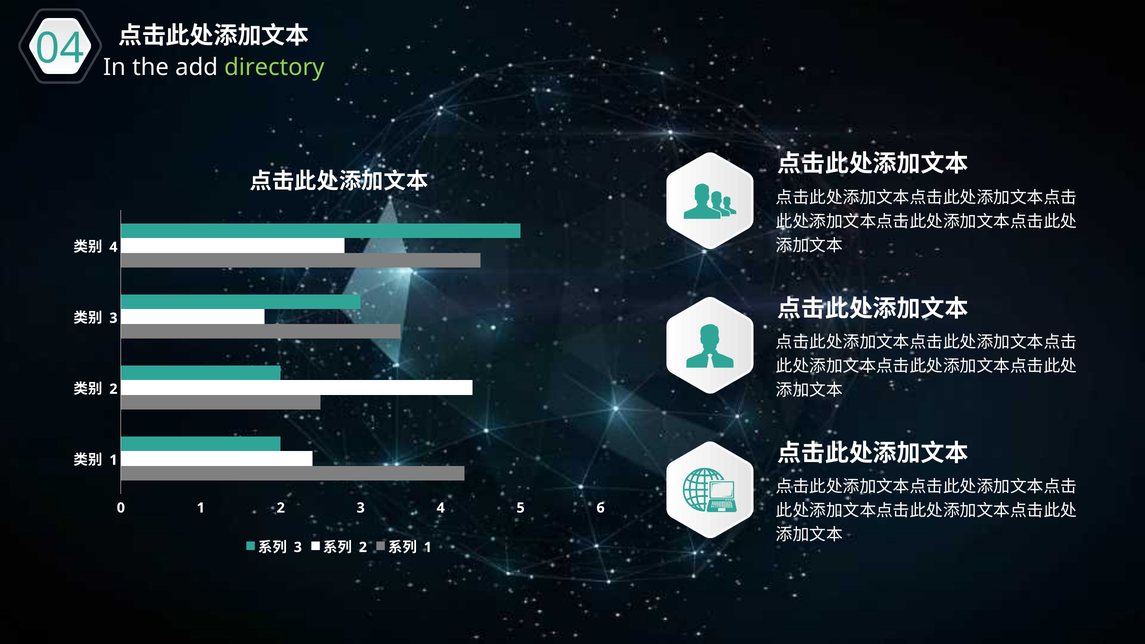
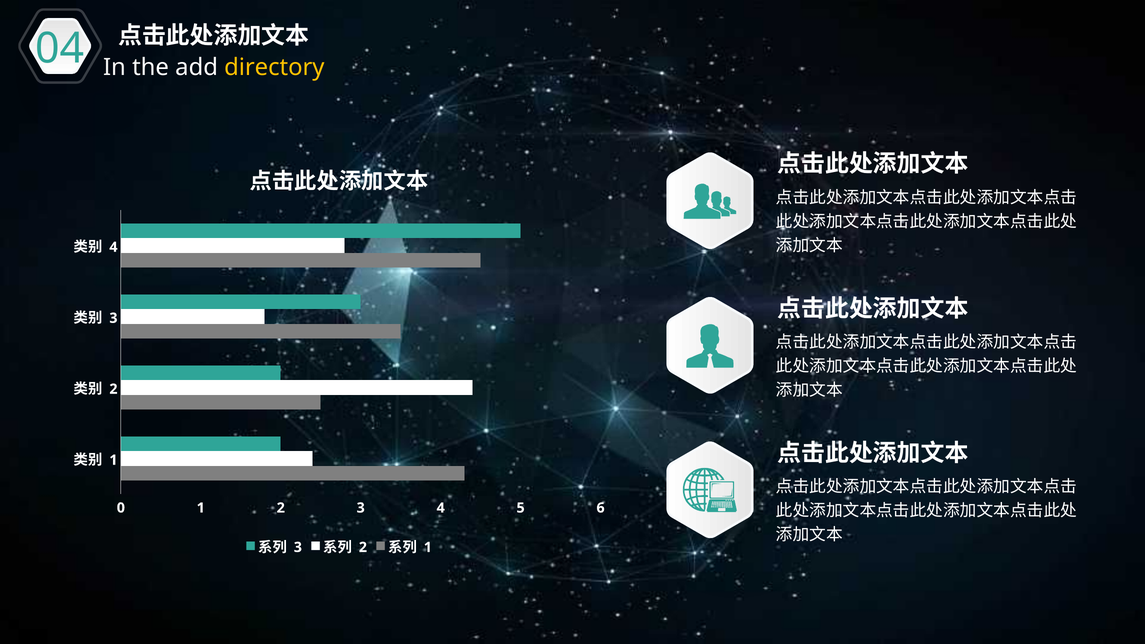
directory colour: light green -> yellow
